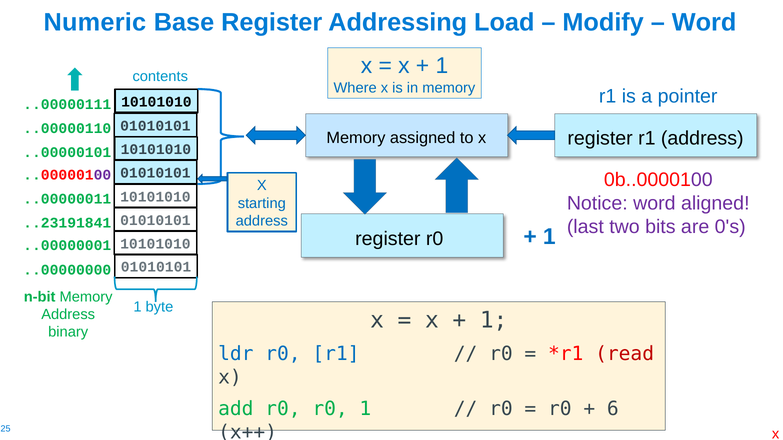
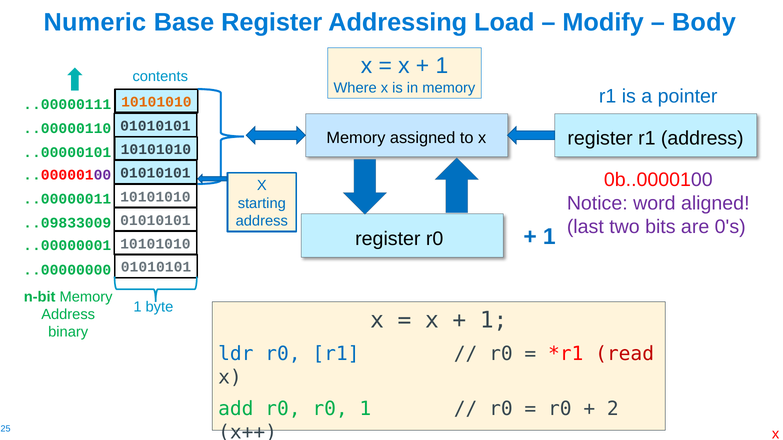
Word at (704, 23): Word -> Body
10101010 at (156, 102) colour: black -> orange
..23191841: ..23191841 -> ..09833009
6: 6 -> 2
